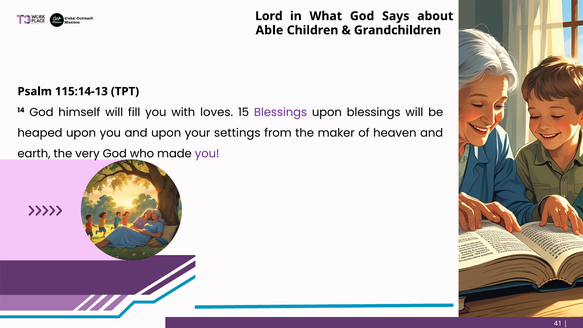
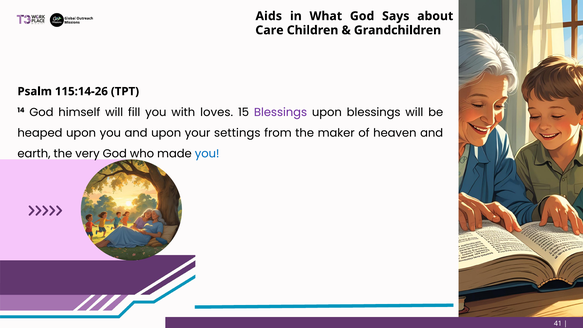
Lord: Lord -> Aids
Able: Able -> Care
115:14-13: 115:14-13 -> 115:14-26
you at (207, 154) colour: purple -> blue
